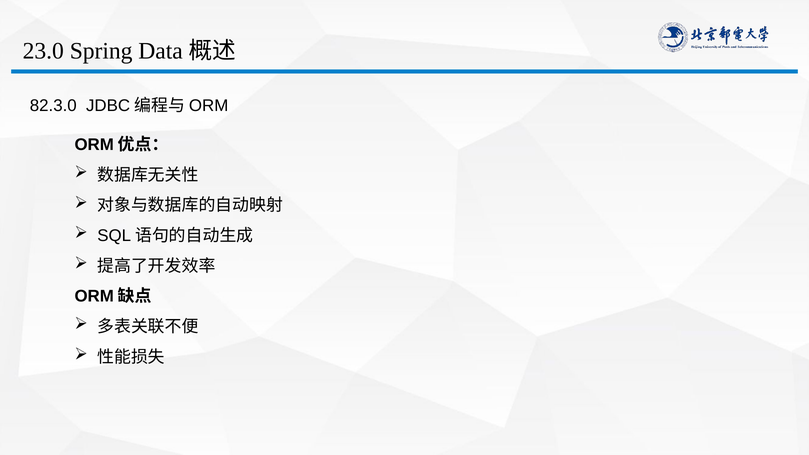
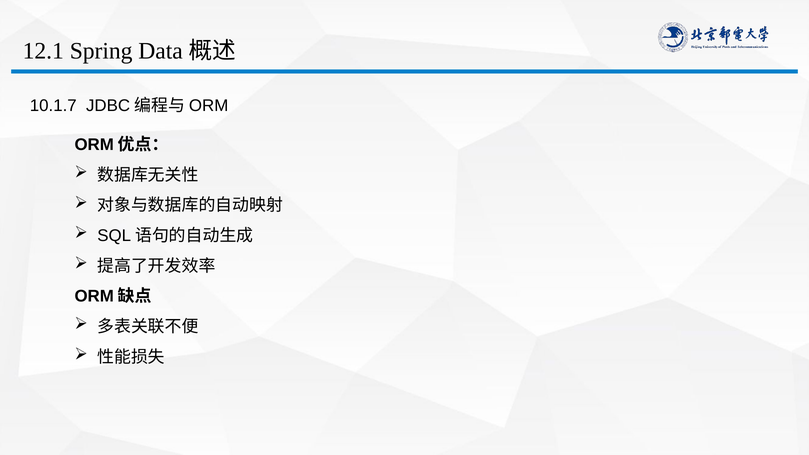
23.0: 23.0 -> 12.1
82.3.0: 82.3.0 -> 10.1.7
